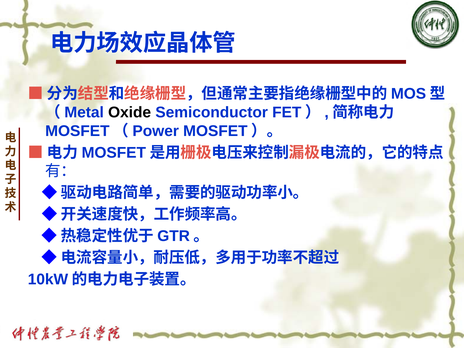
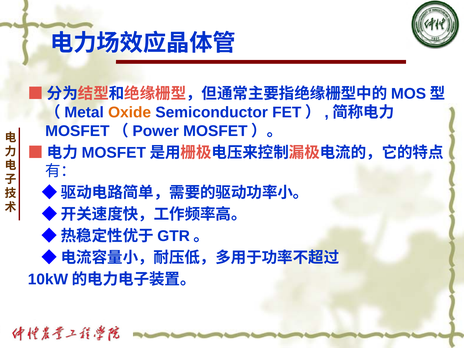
Oxide colour: black -> orange
